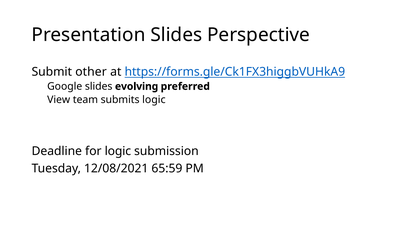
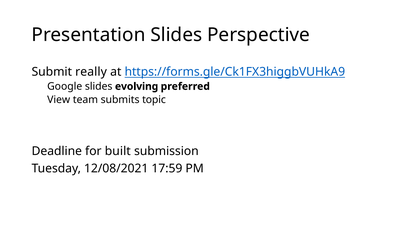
other: other -> really
submits logic: logic -> topic
for logic: logic -> built
65:59: 65:59 -> 17:59
